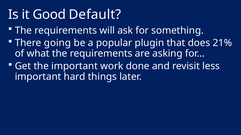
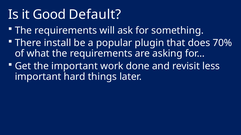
going: going -> install
21%: 21% -> 70%
